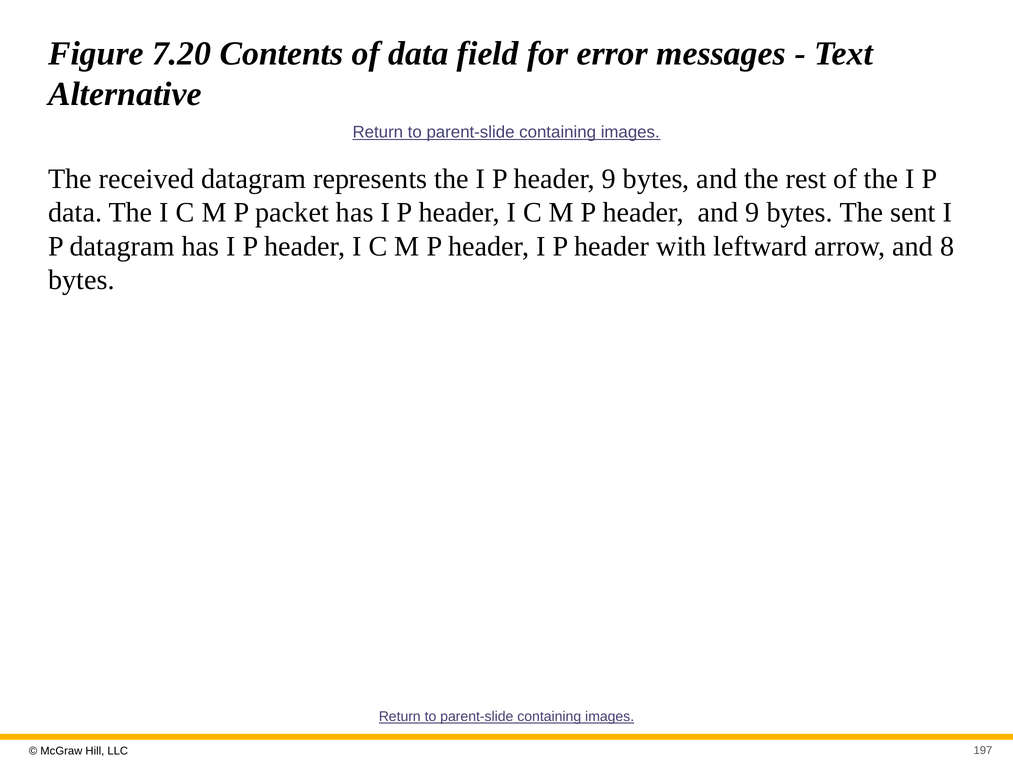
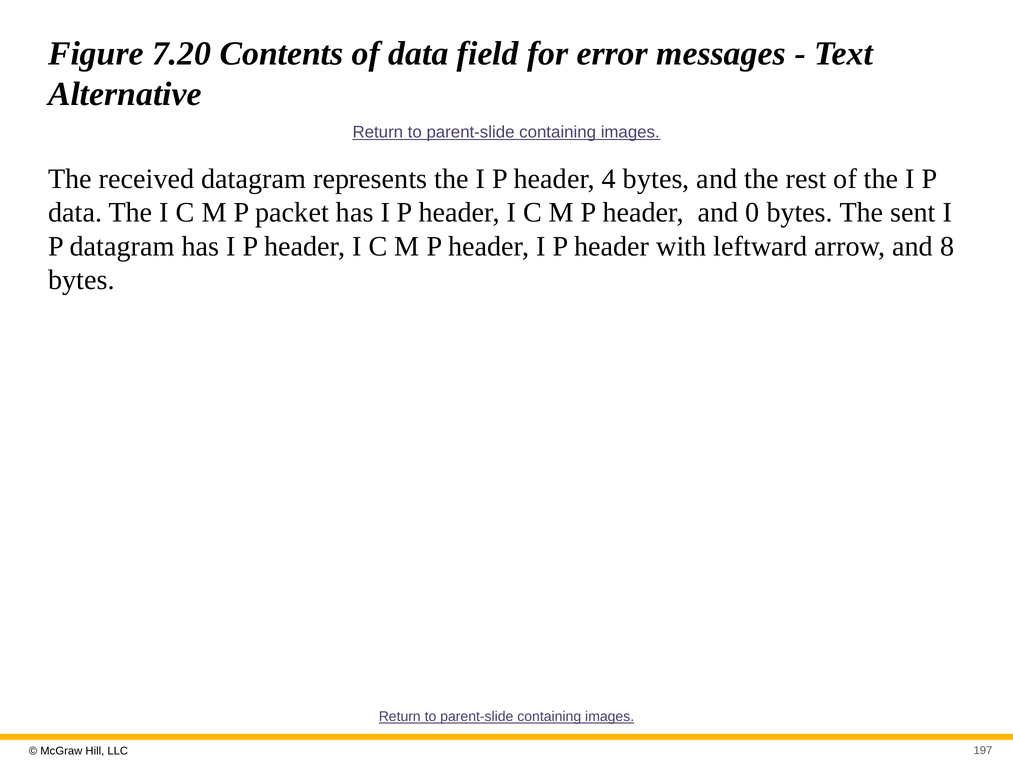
header 9: 9 -> 4
and 9: 9 -> 0
